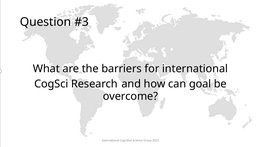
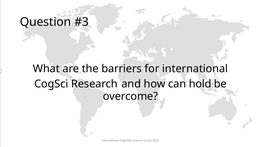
goal: goal -> hold
